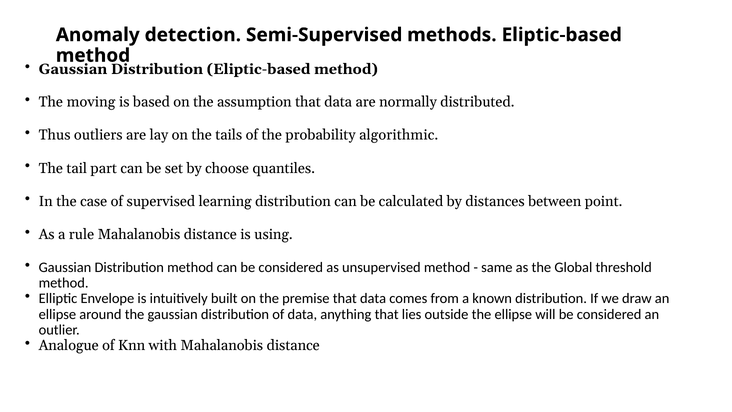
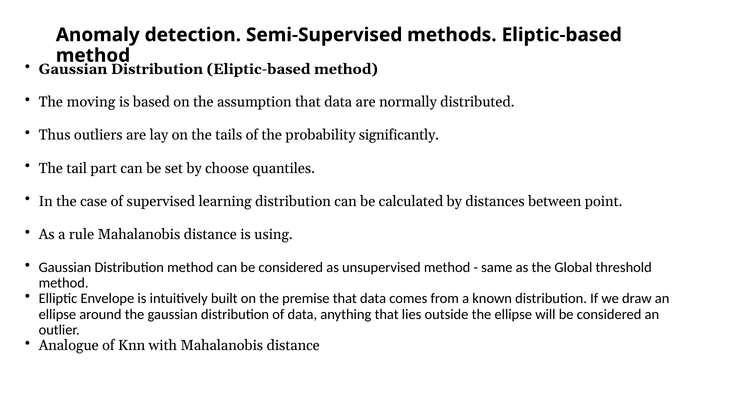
algorithmic: algorithmic -> significantly
